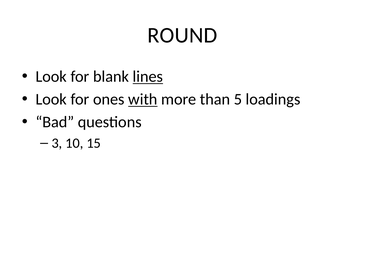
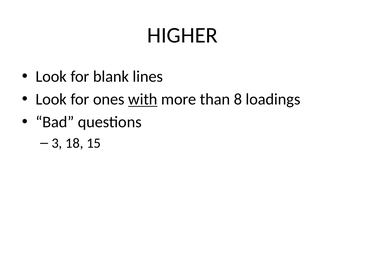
ROUND: ROUND -> HIGHER
lines underline: present -> none
5: 5 -> 8
10: 10 -> 18
